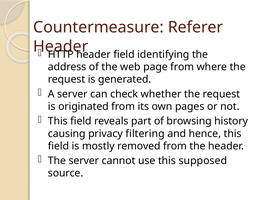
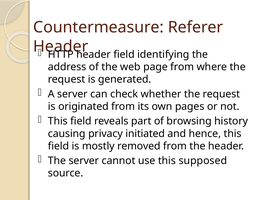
filtering: filtering -> initiated
